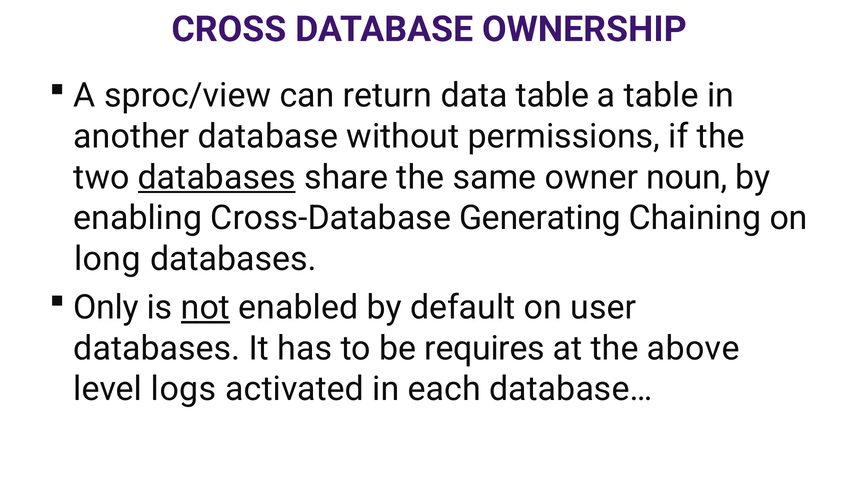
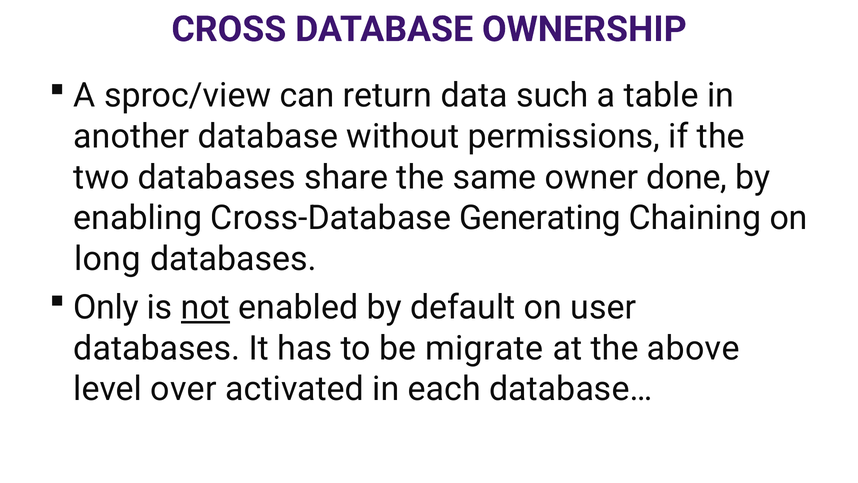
data table: table -> such
databases at (217, 177) underline: present -> none
noun: noun -> done
requires: requires -> migrate
logs: logs -> over
